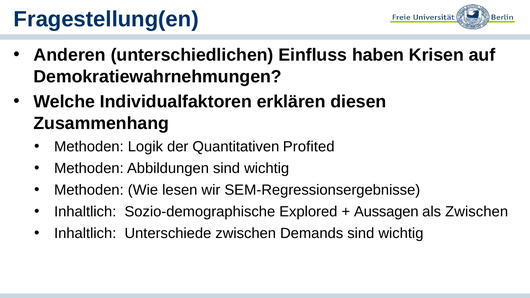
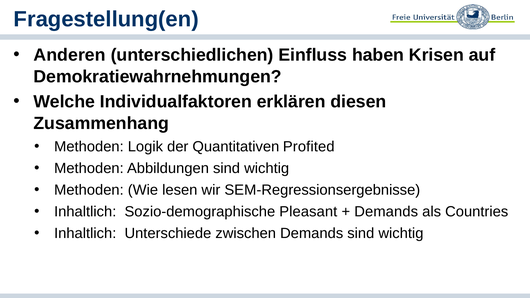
Explored: Explored -> Pleasant
Aussagen at (386, 212): Aussagen -> Demands
als Zwischen: Zwischen -> Countries
